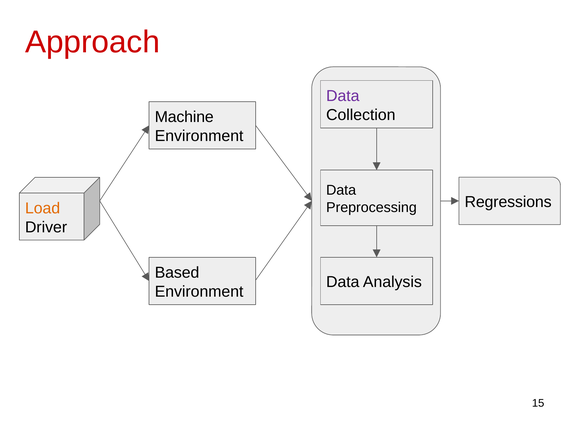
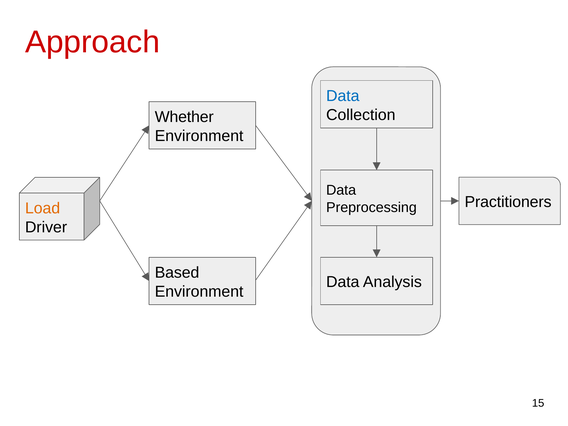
Data at (343, 96) colour: purple -> blue
Machine: Machine -> Whether
Regressions: Regressions -> Practitioners
